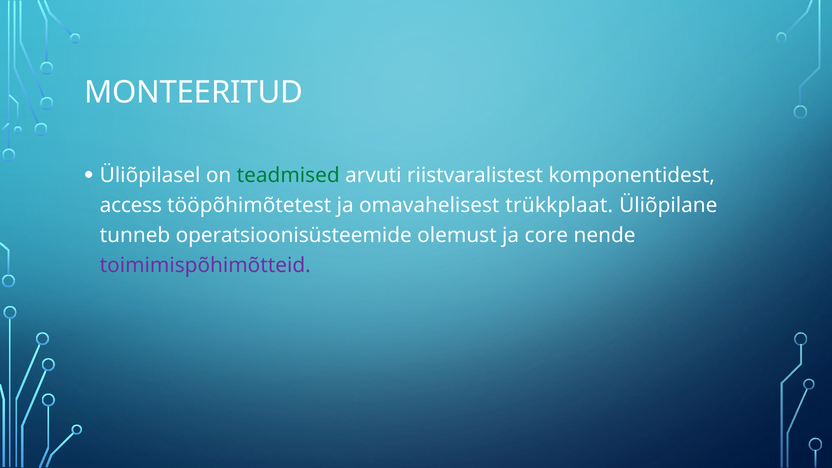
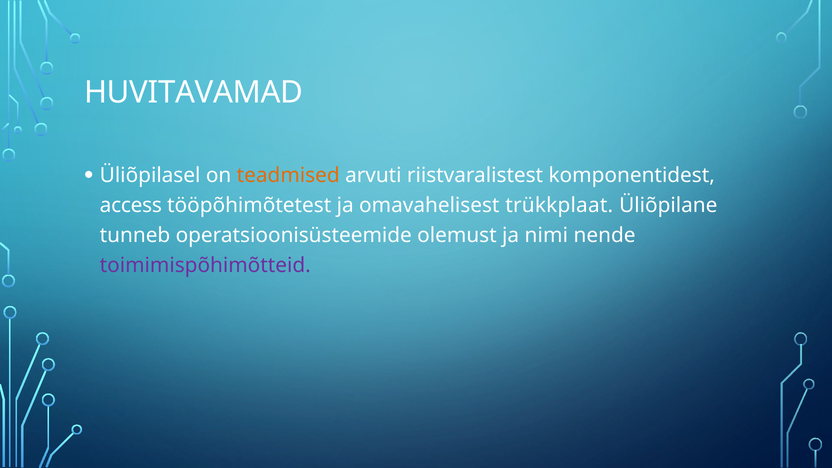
MONTEERITUD: MONTEERITUD -> HUVITAVAMAD
teadmised colour: green -> orange
core: core -> nimi
